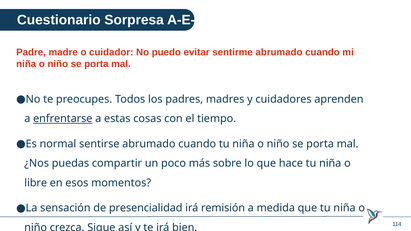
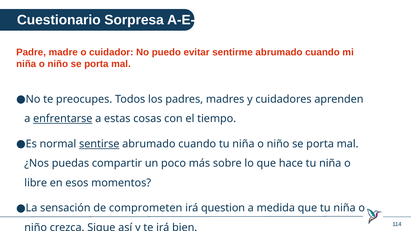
sentirse underline: none -> present
presencialidad: presencialidad -> comprometen
remisión: remisión -> question
